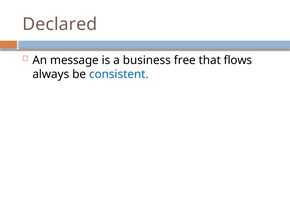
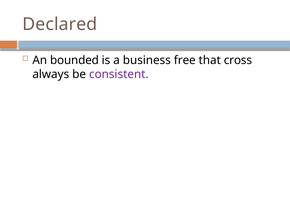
message: message -> bounded
flows: flows -> cross
consistent colour: blue -> purple
